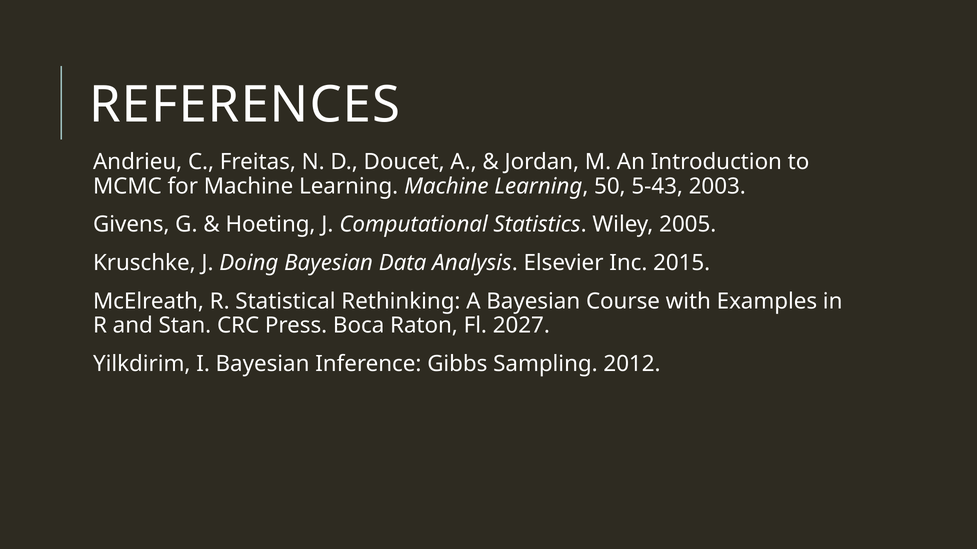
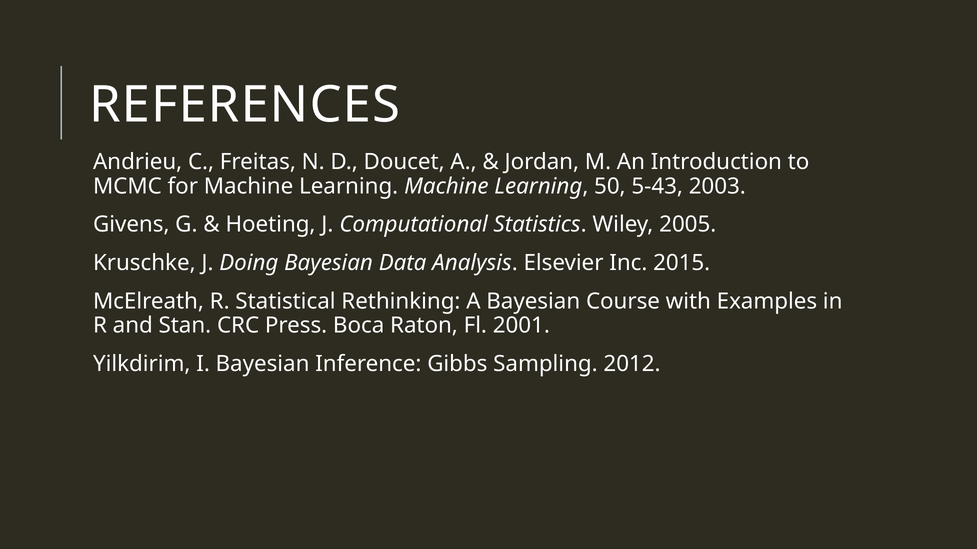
2027: 2027 -> 2001
